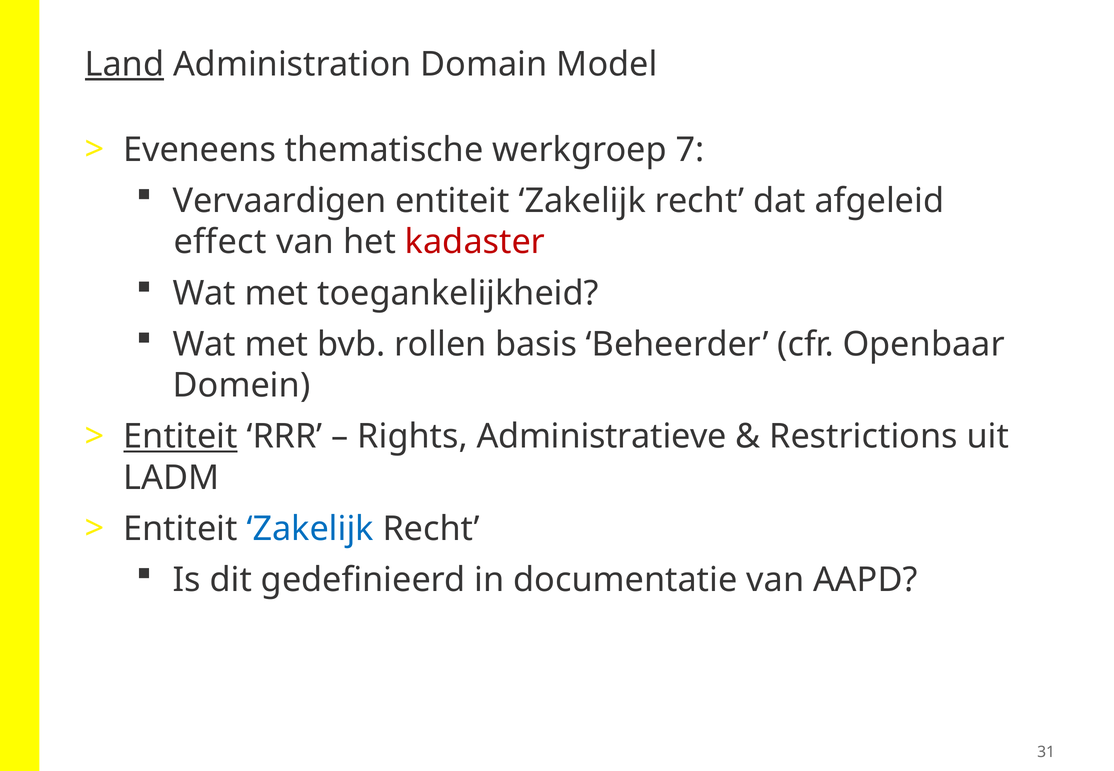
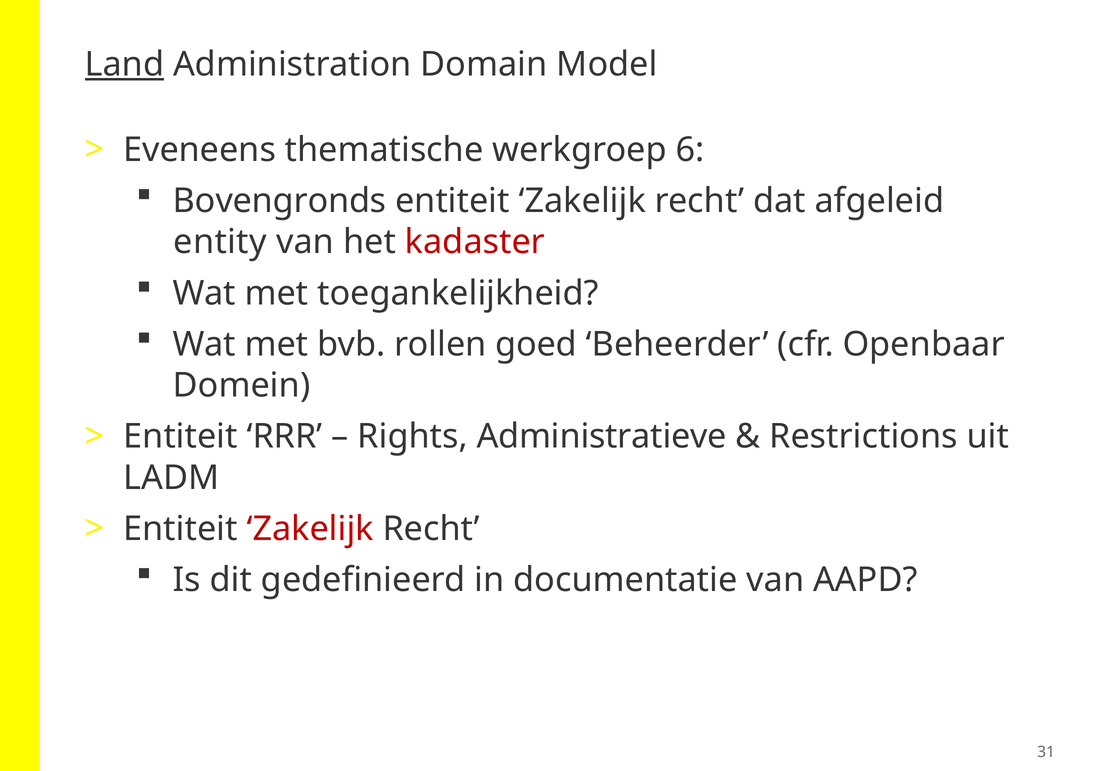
7: 7 -> 6
Vervaardigen: Vervaardigen -> Bovengronds
effect: effect -> entity
basis: basis -> goed
Entiteit at (181, 437) underline: present -> none
Zakelijk at (310, 529) colour: blue -> red
